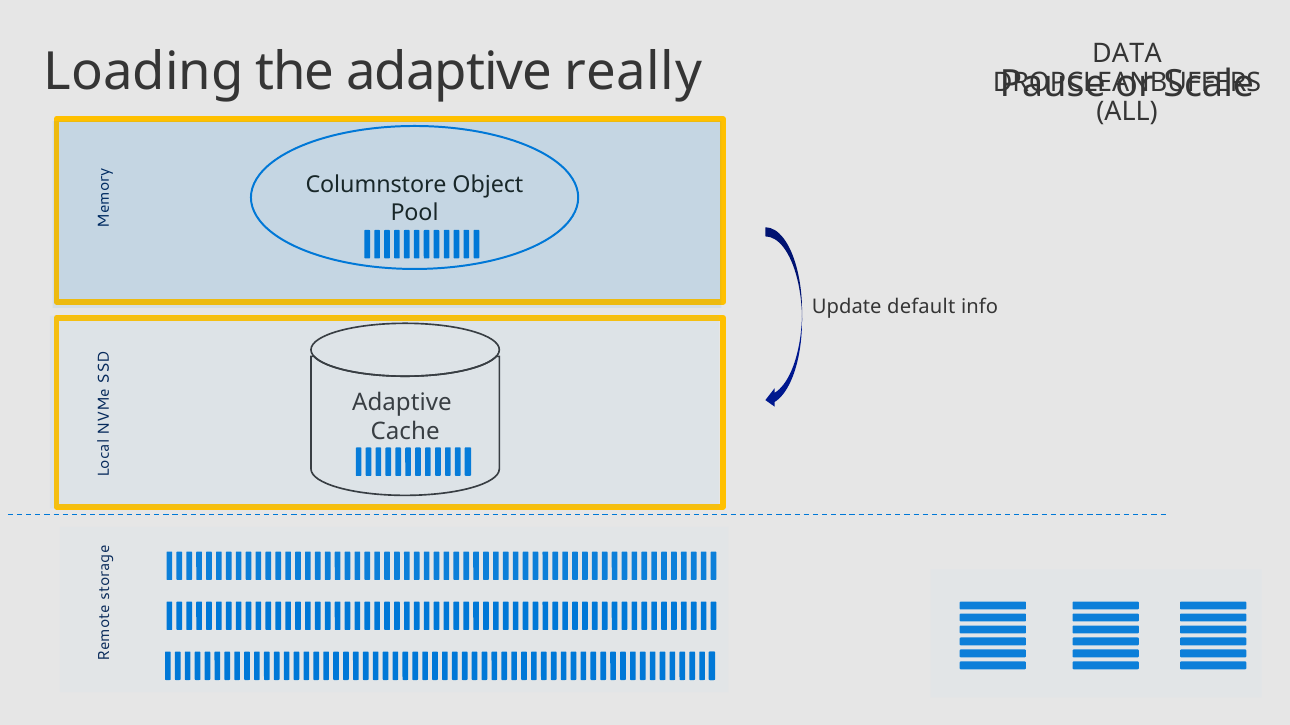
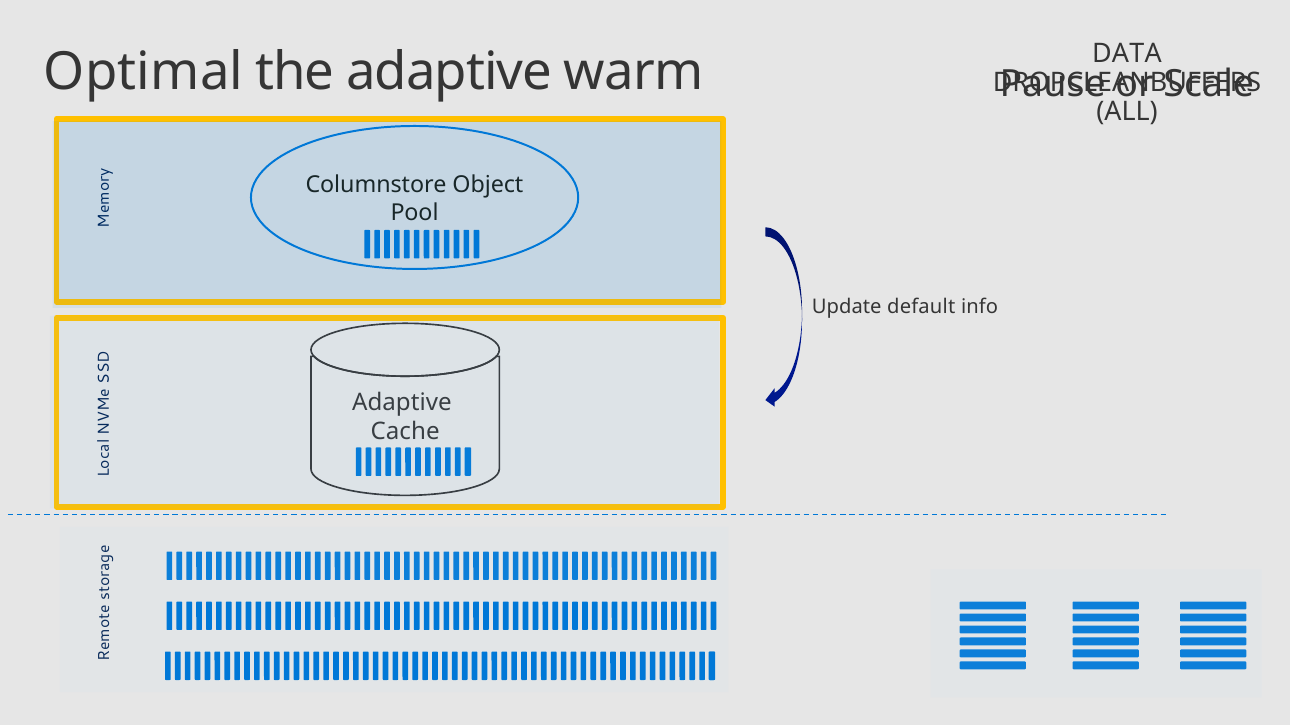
Loading: Loading -> Optimal
really: really -> warm
